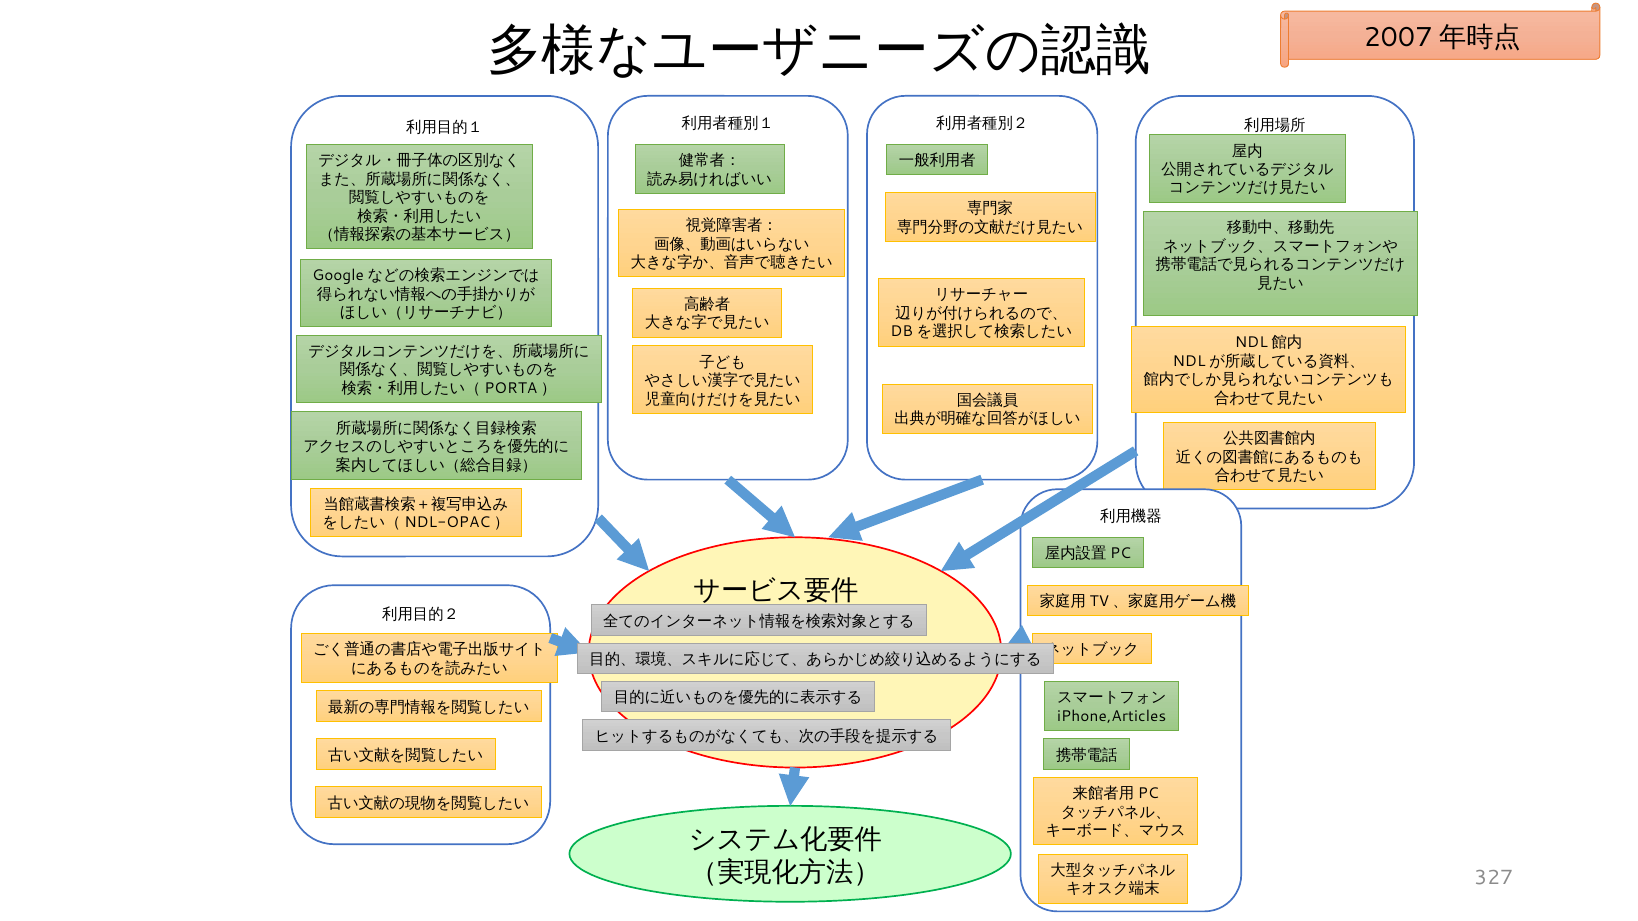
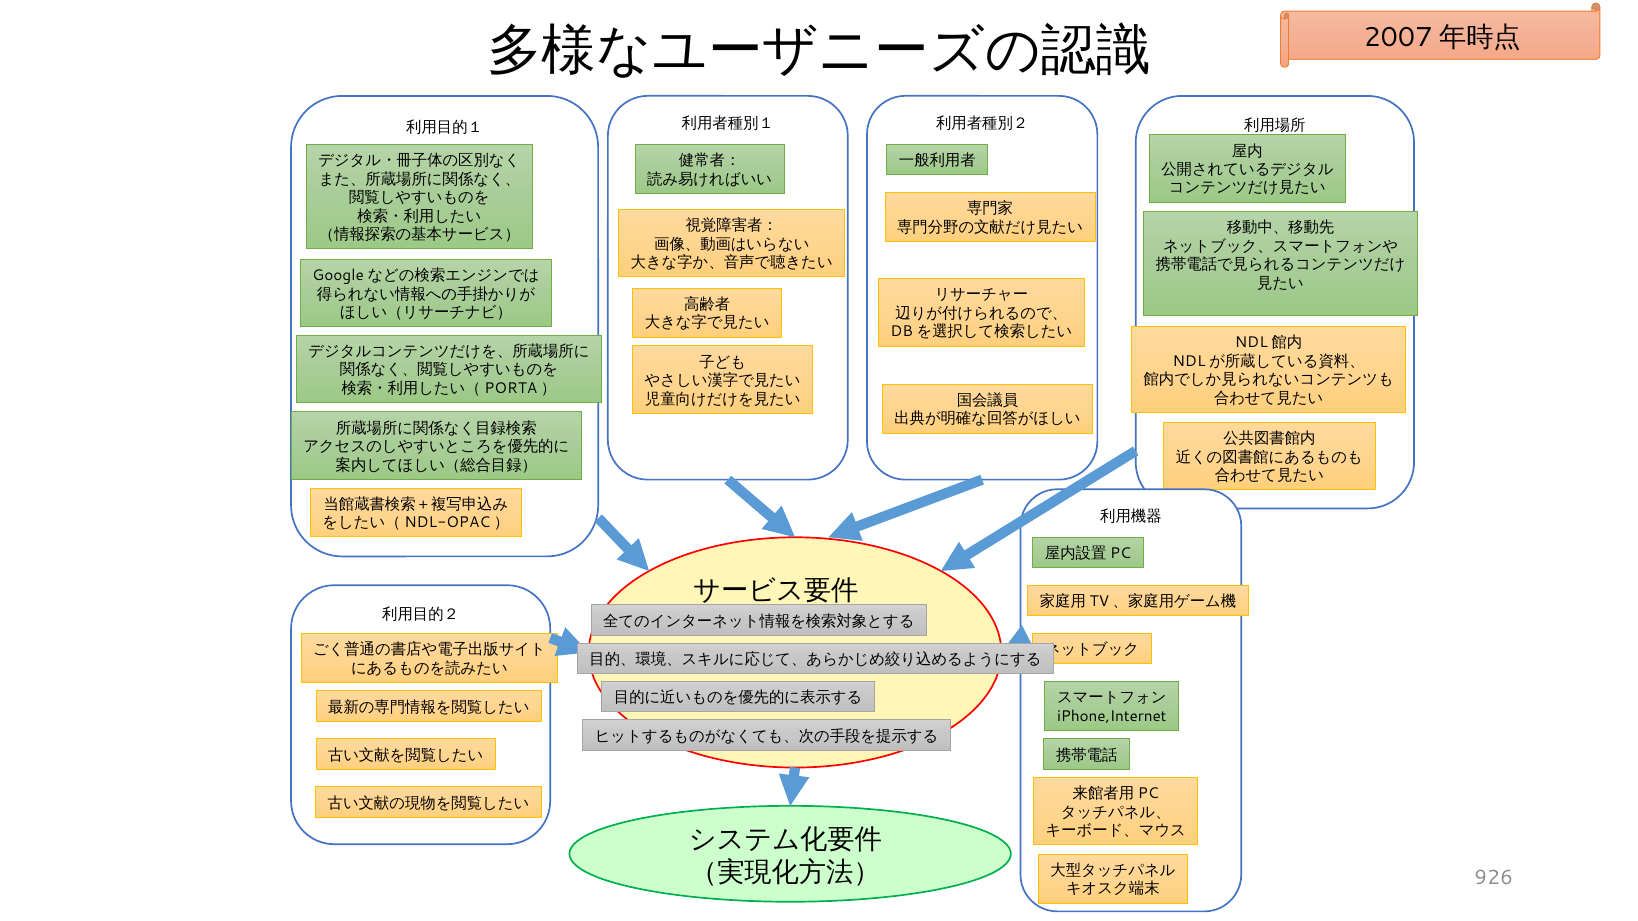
iPhone,Articles: iPhone,Articles -> iPhone,Internet
327: 327 -> 926
